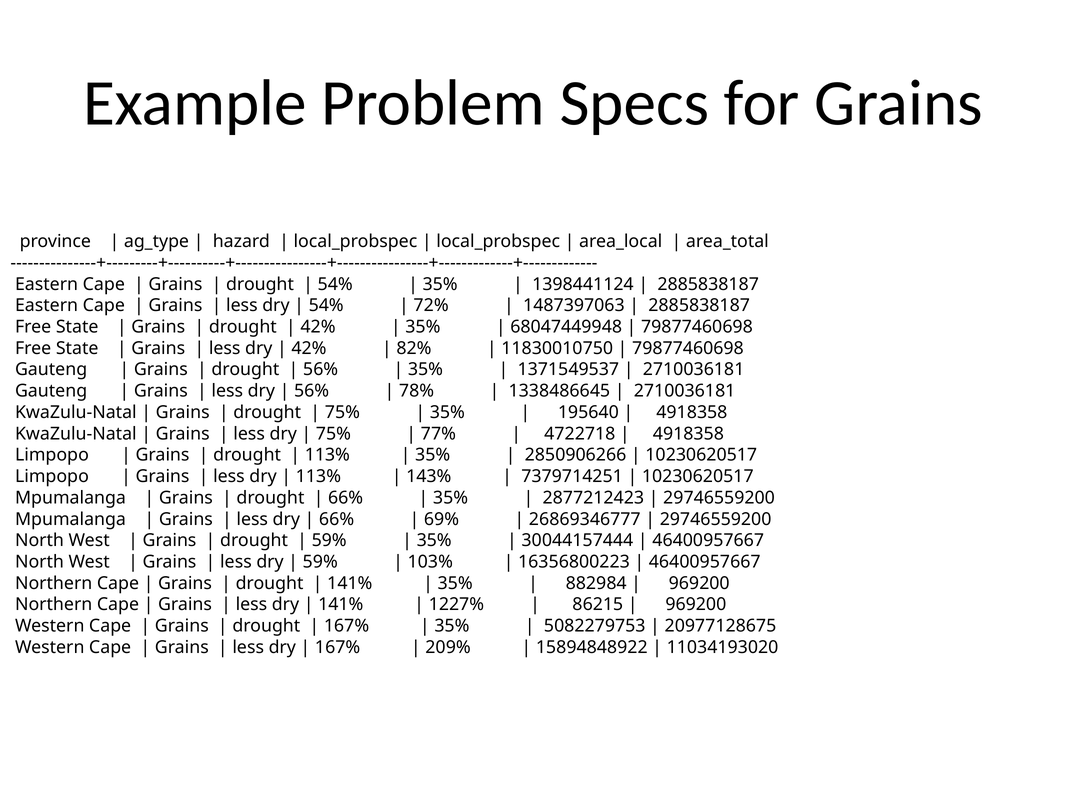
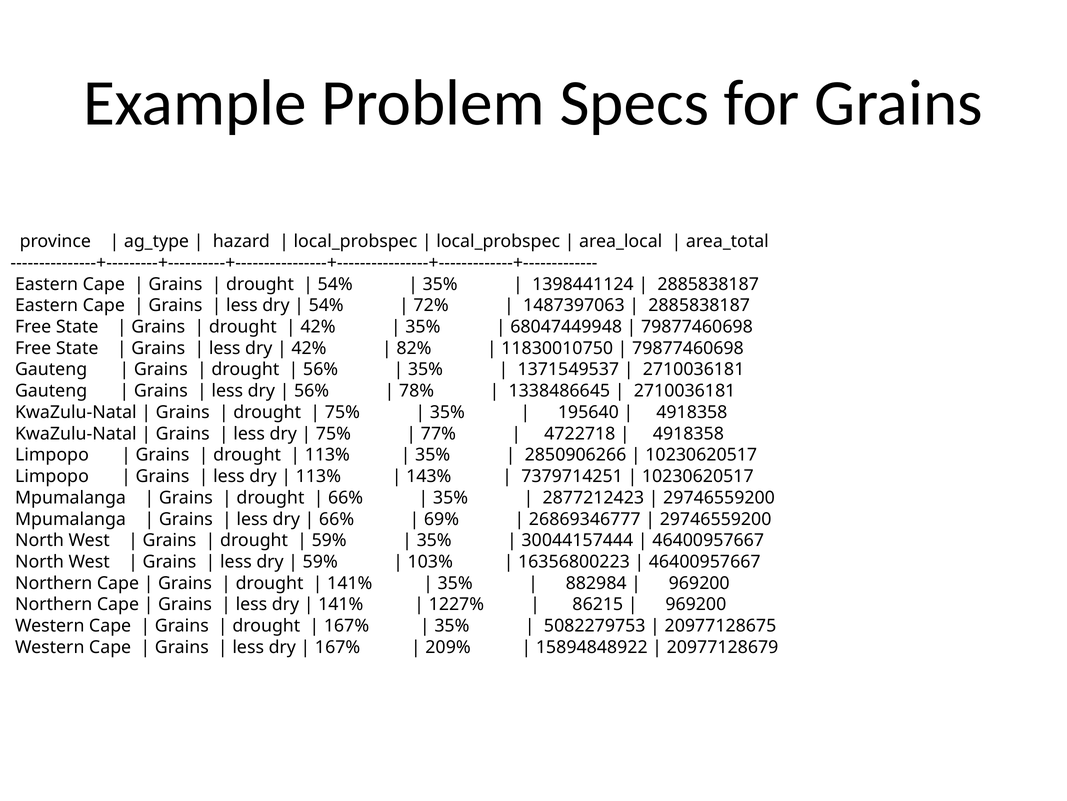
11034193020: 11034193020 -> 20977128679
